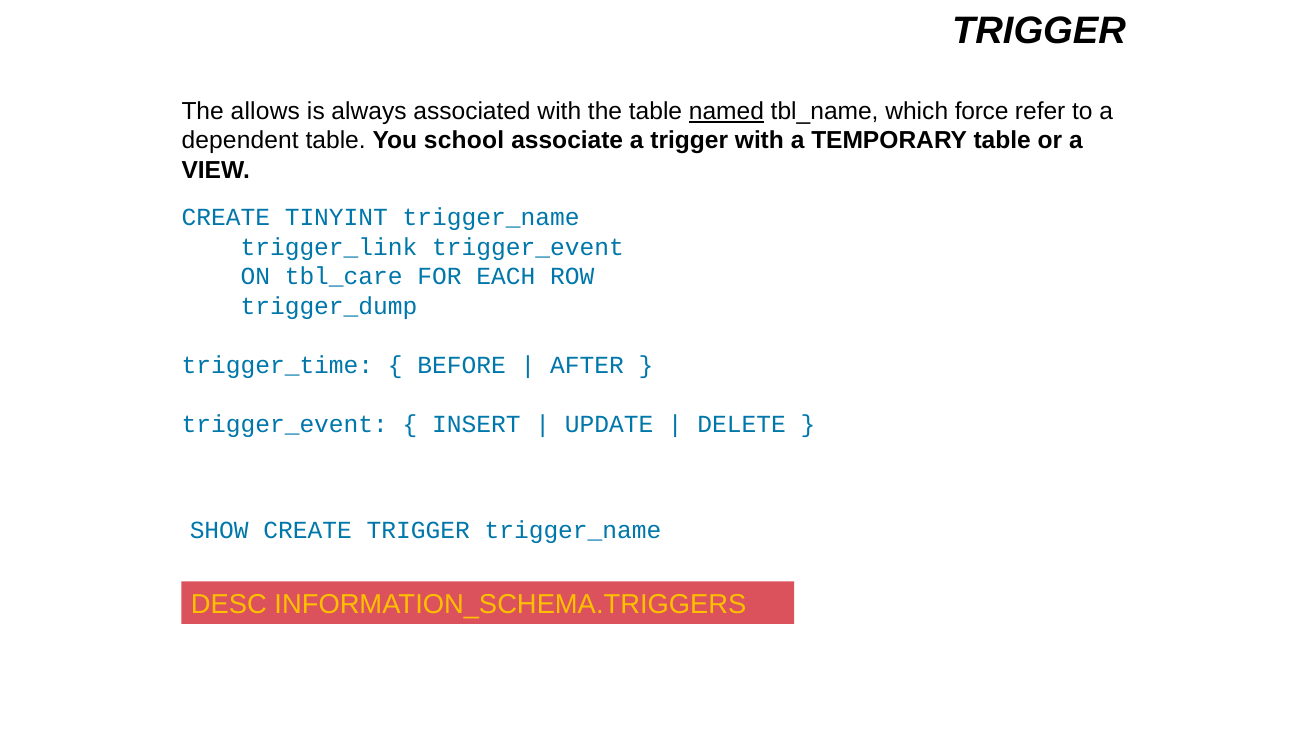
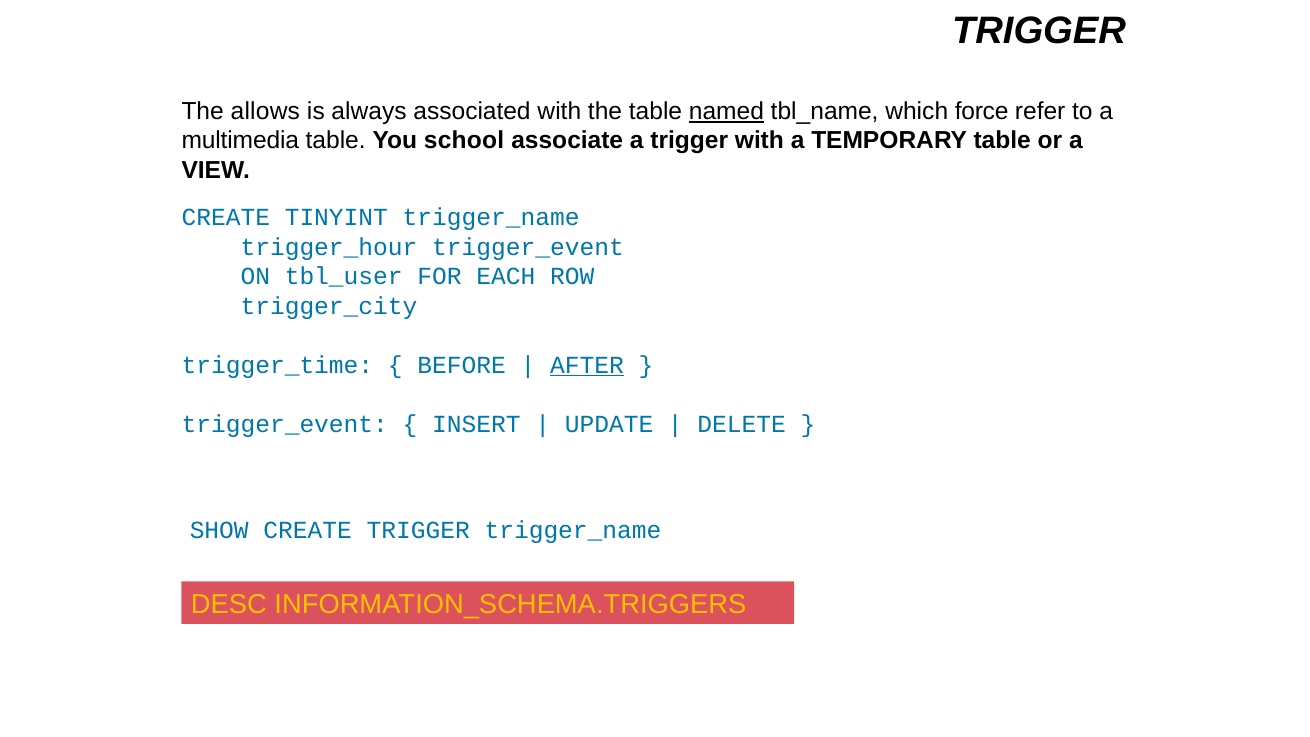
dependent: dependent -> multimedia
trigger_link: trigger_link -> trigger_hour
tbl_care: tbl_care -> tbl_user
trigger_dump: trigger_dump -> trigger_city
AFTER underline: none -> present
